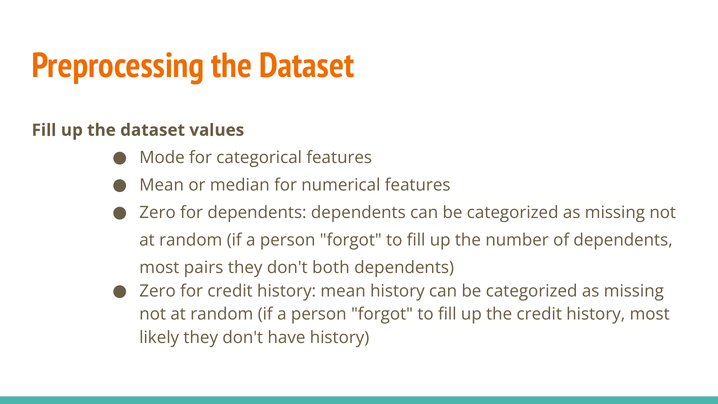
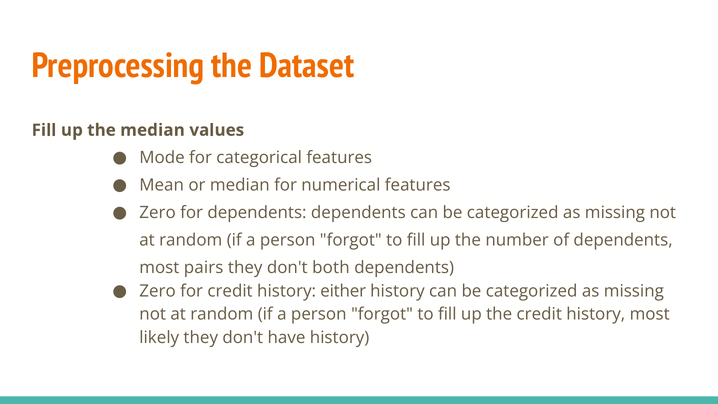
up the dataset: dataset -> median
history mean: mean -> either
